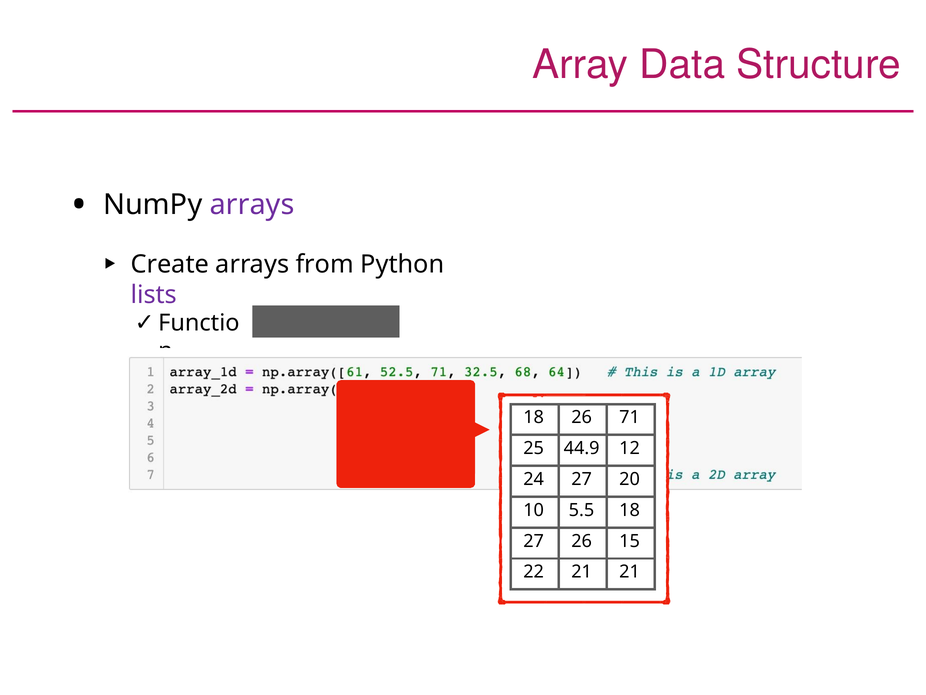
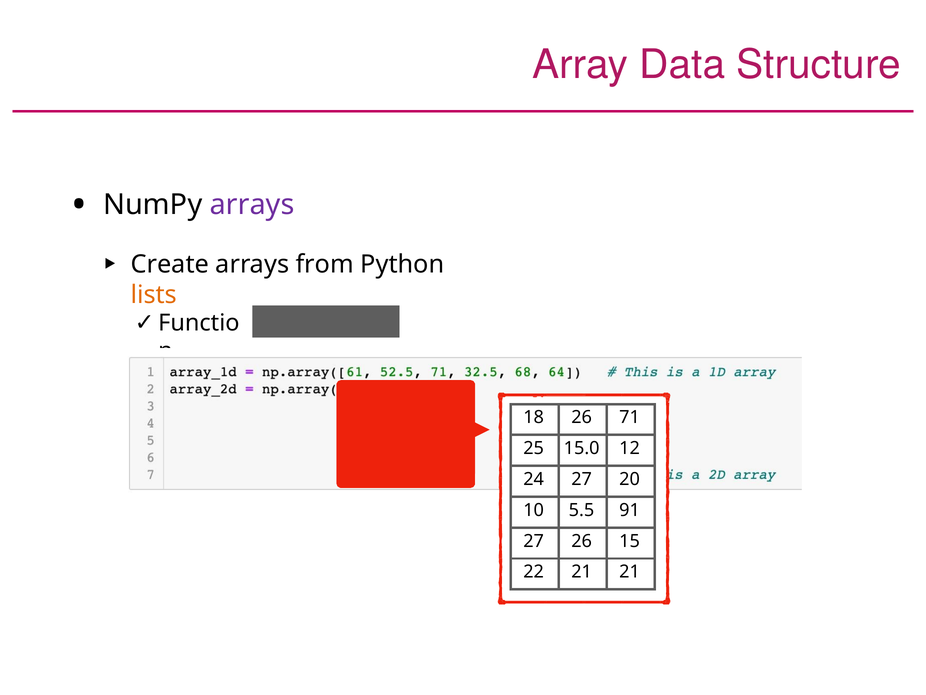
lists colour: purple -> orange
44.9: 44.9 -> 15.0
5.5 18: 18 -> 91
